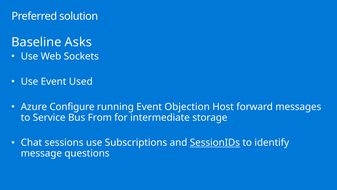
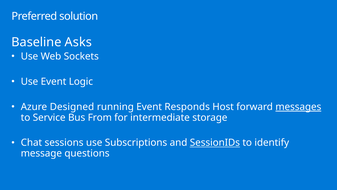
Used: Used -> Logic
Configure: Configure -> Designed
Objection: Objection -> Responds
messages underline: none -> present
